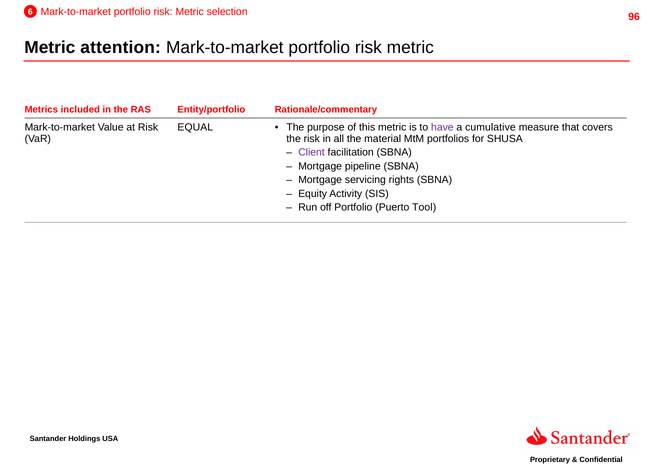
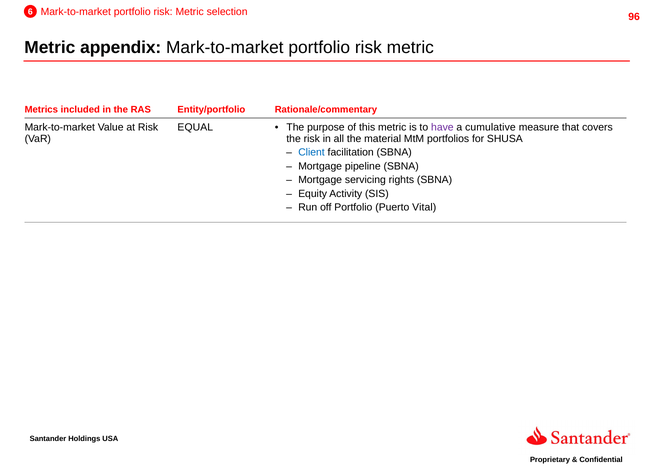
attention: attention -> appendix
Client colour: purple -> blue
Tool: Tool -> Vital
